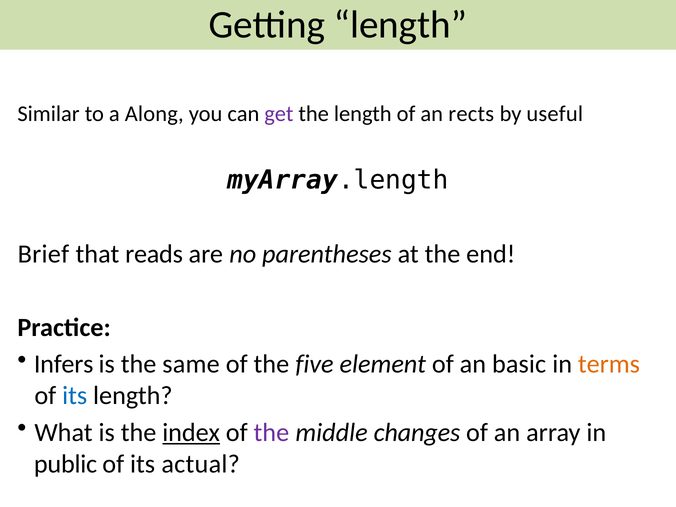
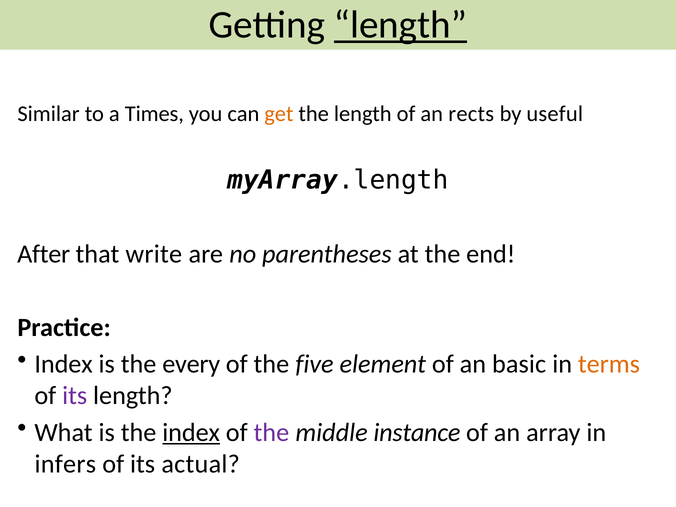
length at (401, 25) underline: none -> present
Along: Along -> Times
get colour: purple -> orange
Brief: Brief -> After
reads: reads -> write
Infers at (64, 364): Infers -> Index
same: same -> every
its at (75, 396) colour: blue -> purple
changes: changes -> instance
public: public -> infers
